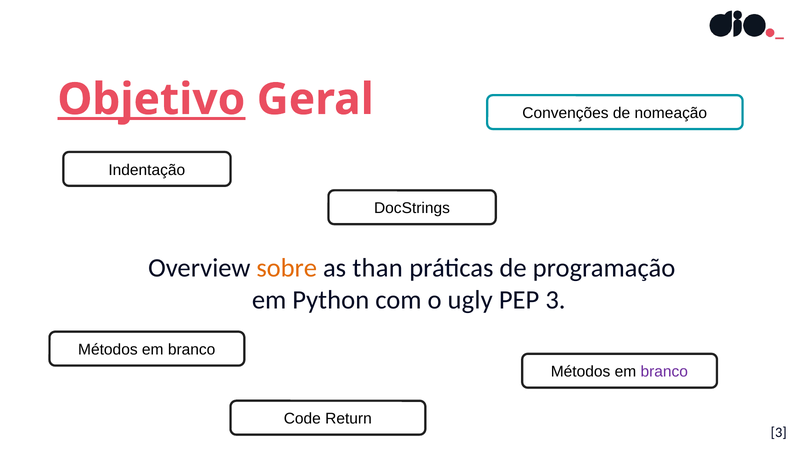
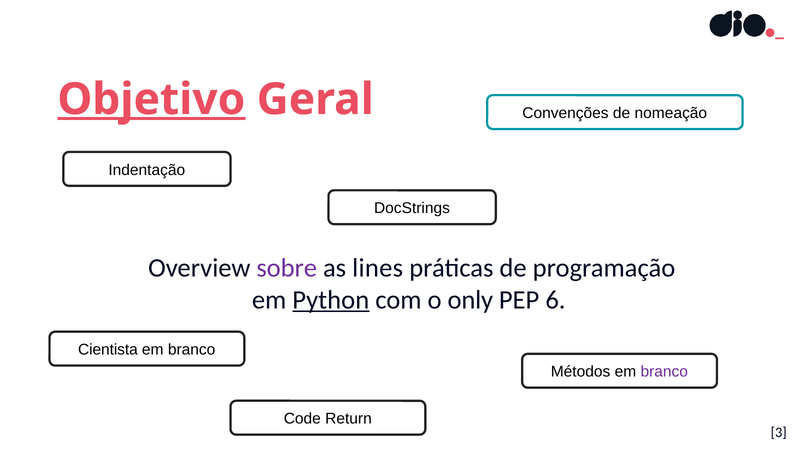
sobre colour: orange -> purple
than: than -> lines
Python underline: none -> present
ugly: ugly -> only
PEP 3: 3 -> 6
Métodos at (108, 350): Métodos -> Cientista
